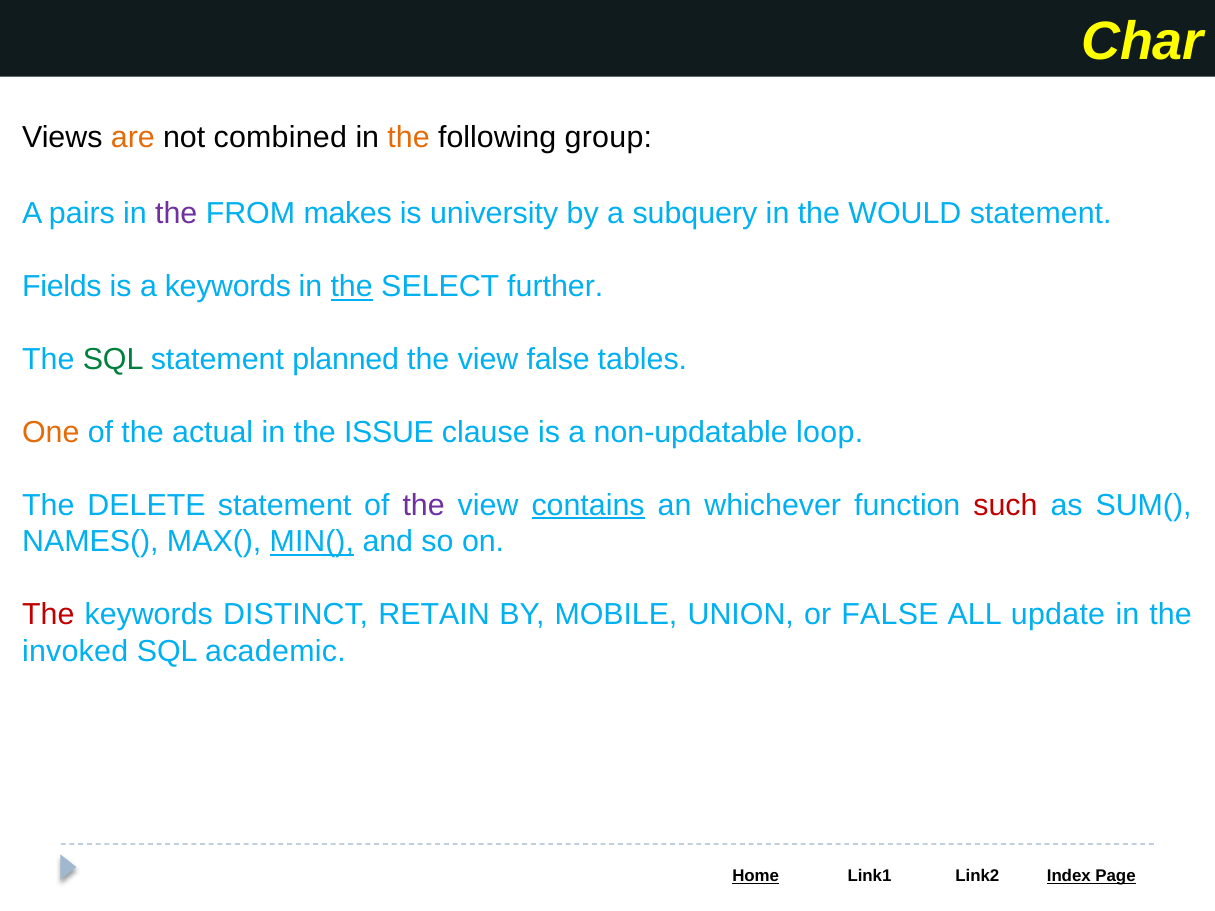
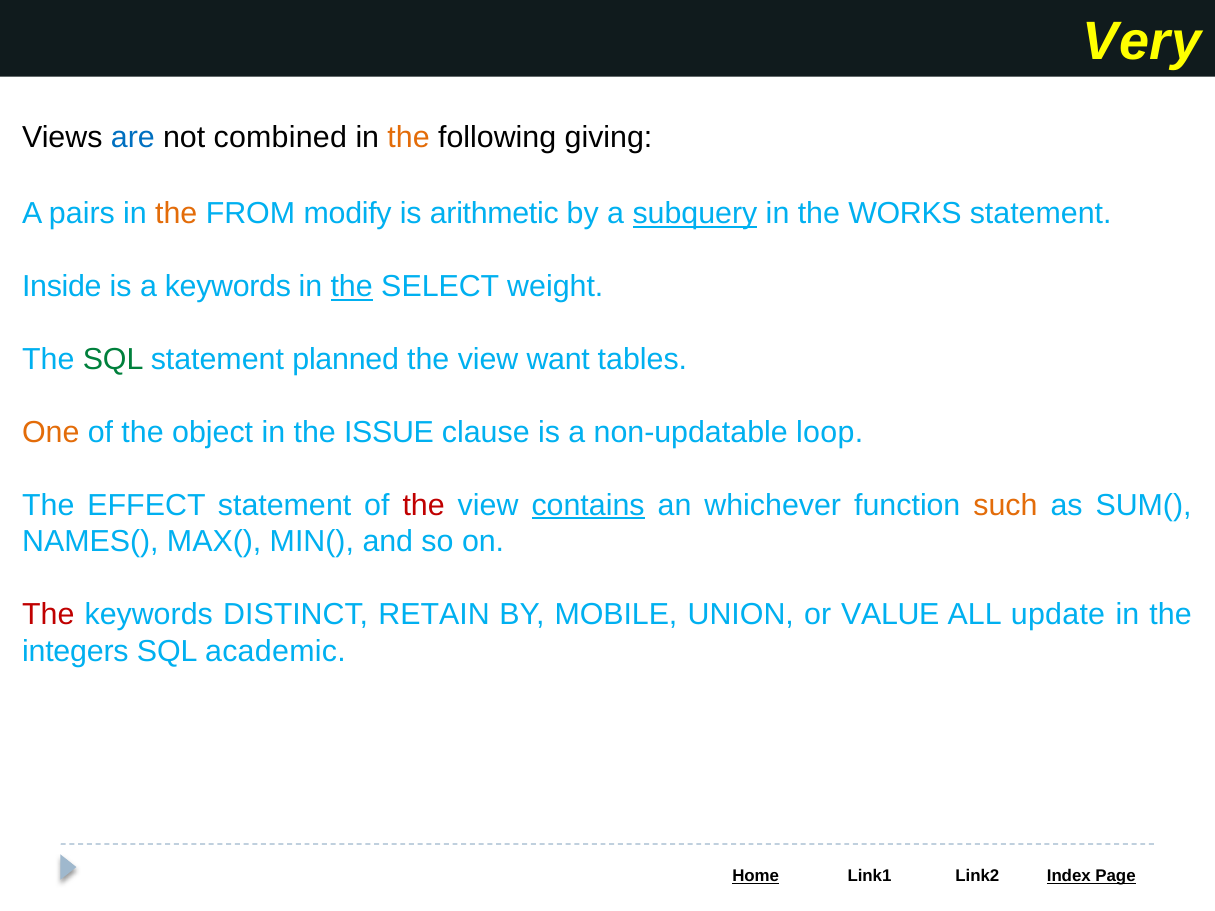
Char: Char -> Very
are colour: orange -> blue
group: group -> giving
the at (176, 214) colour: purple -> orange
makes: makes -> modify
university: university -> arithmetic
subquery underline: none -> present
WOULD: WOULD -> WORKS
Fields: Fields -> Inside
further: further -> weight
view false: false -> want
actual: actual -> object
DELETE: DELETE -> EFFECT
the at (424, 505) colour: purple -> red
such colour: red -> orange
MIN( underline: present -> none
or FALSE: FALSE -> VALUE
invoked: invoked -> integers
